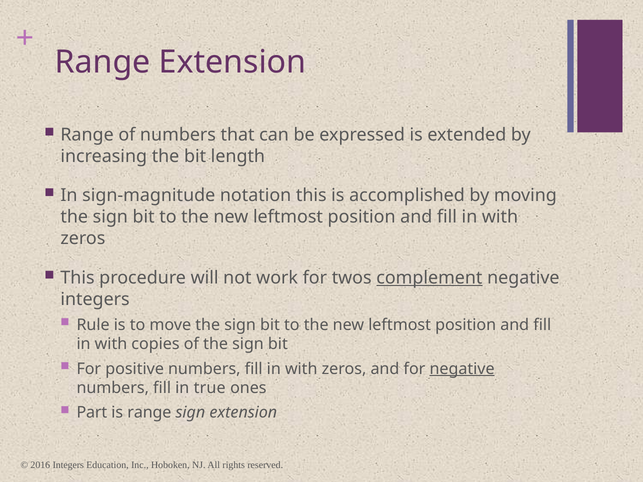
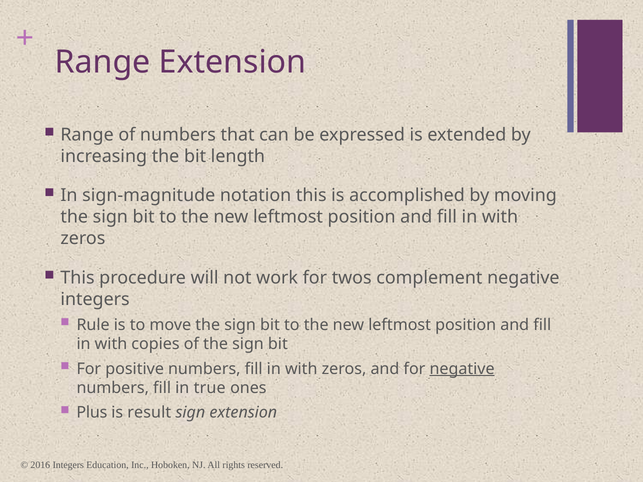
complement underline: present -> none
Part: Part -> Plus
is range: range -> result
